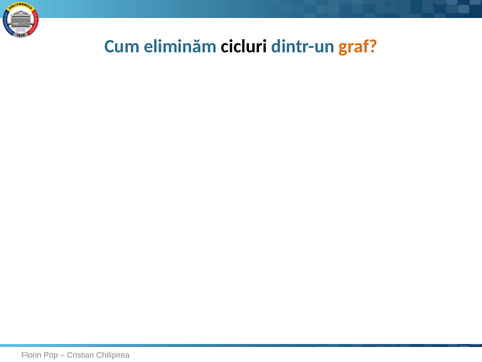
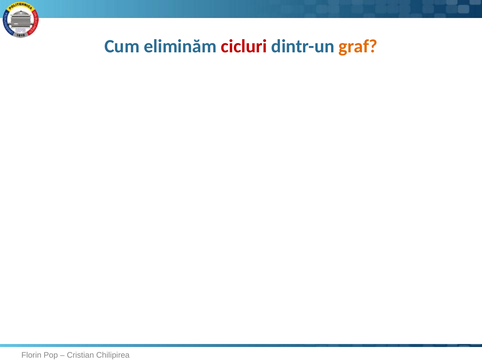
cicluri colour: black -> red
